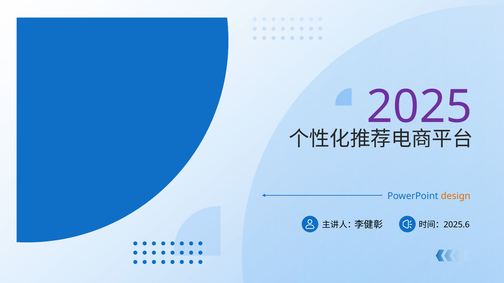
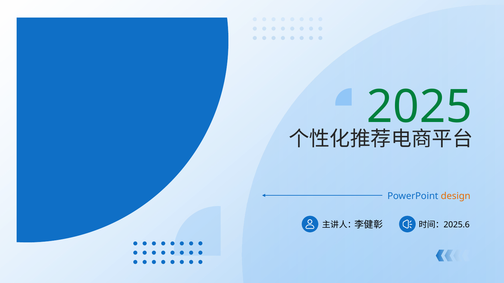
2025 colour: purple -> green
